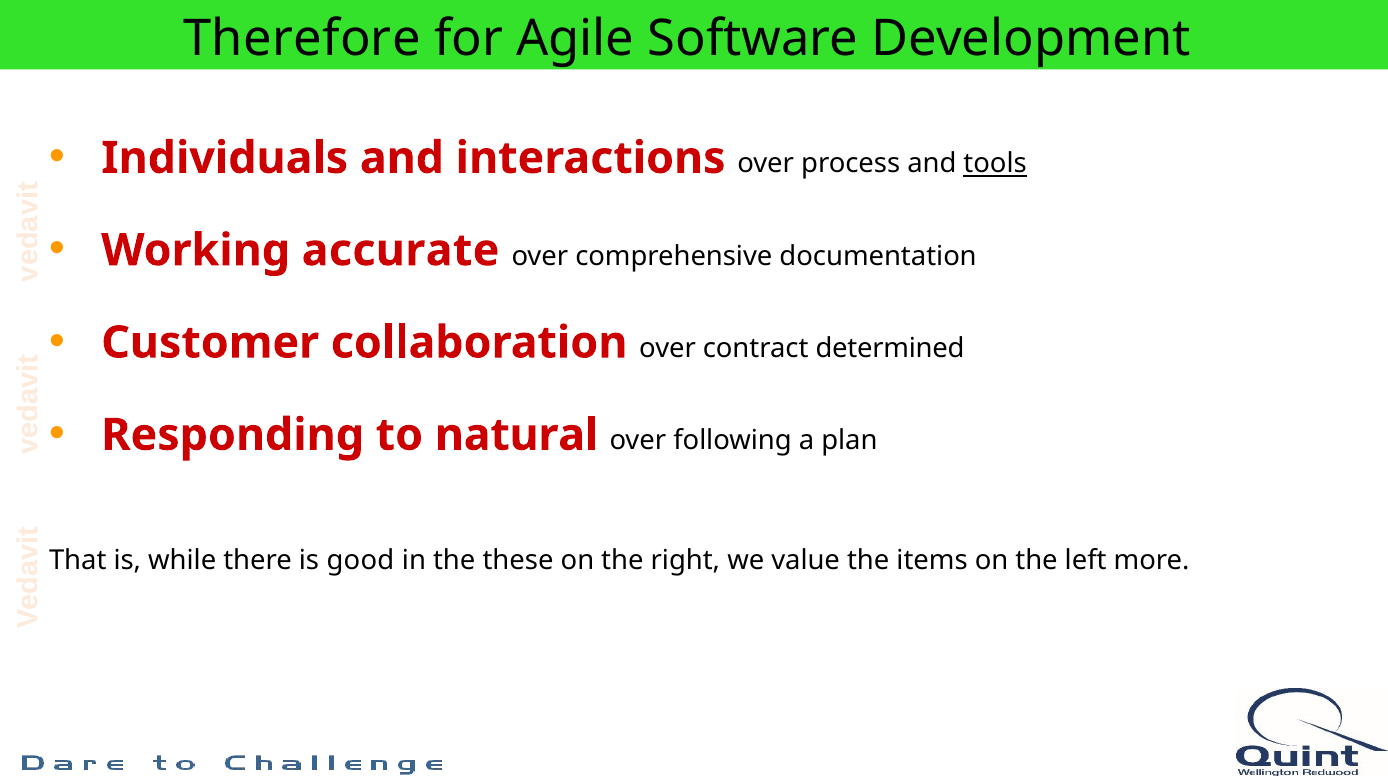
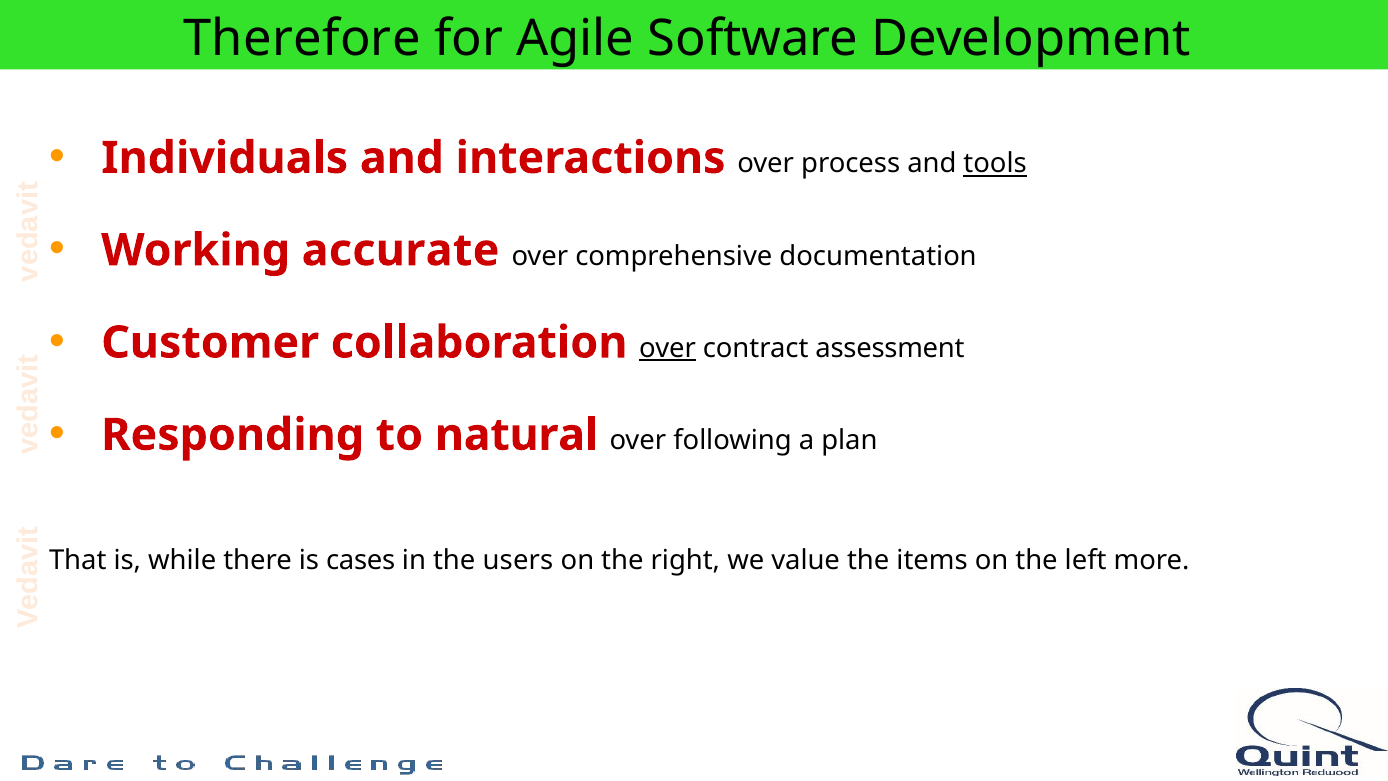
over at (667, 348) underline: none -> present
determined: determined -> assessment
good: good -> cases
these: these -> users
